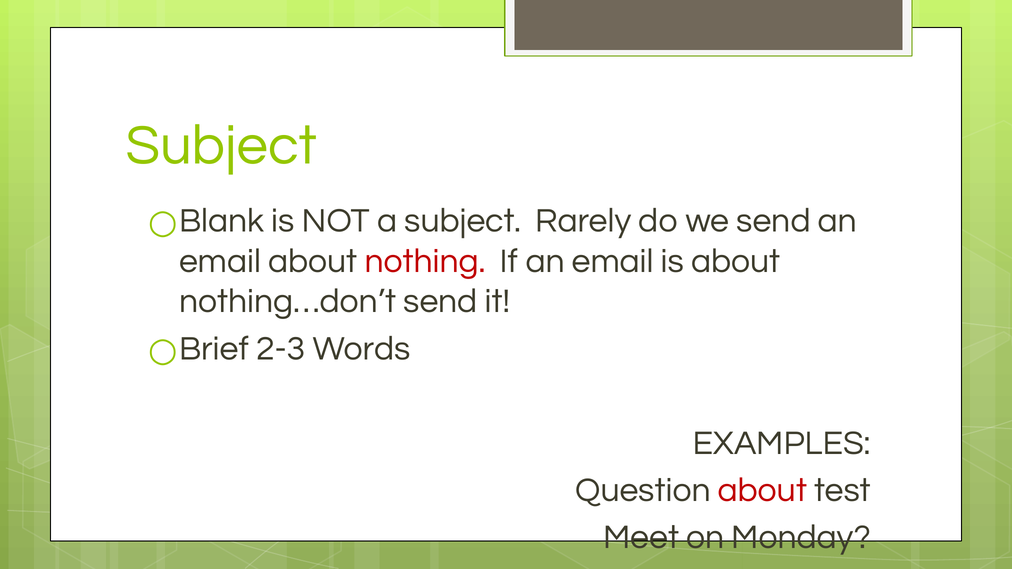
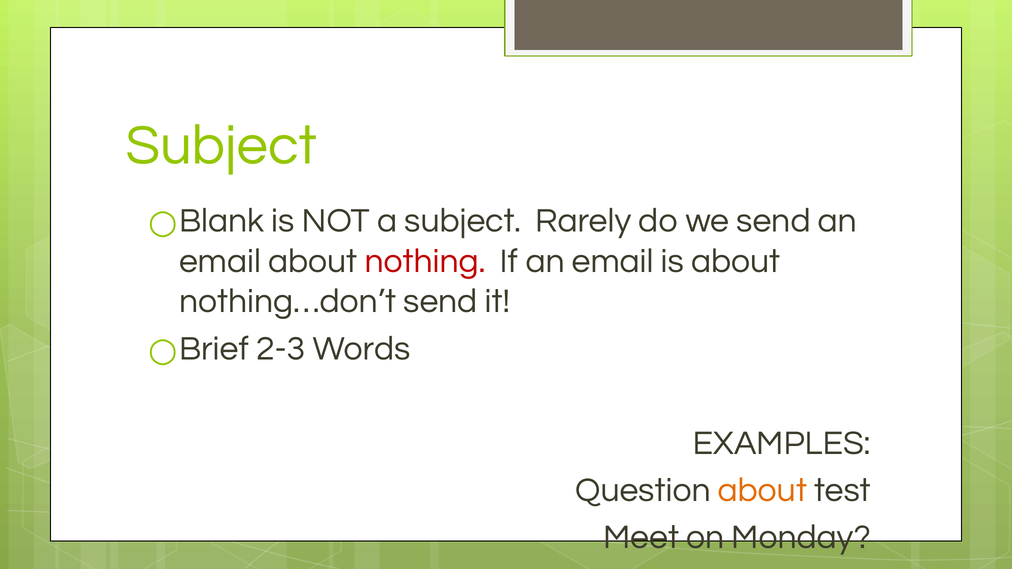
about at (762, 490) colour: red -> orange
